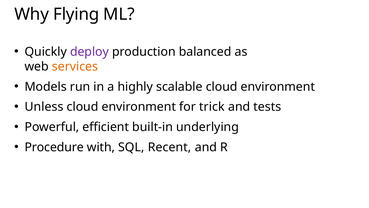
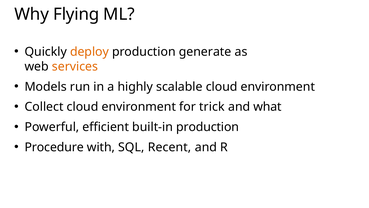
deploy colour: purple -> orange
balanced: balanced -> generate
Unless: Unless -> Collect
tests: tests -> what
built-in underlying: underlying -> production
